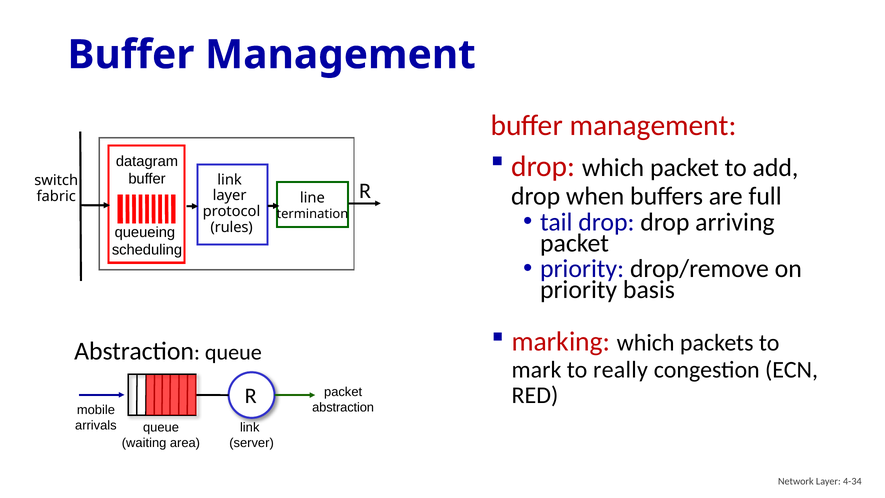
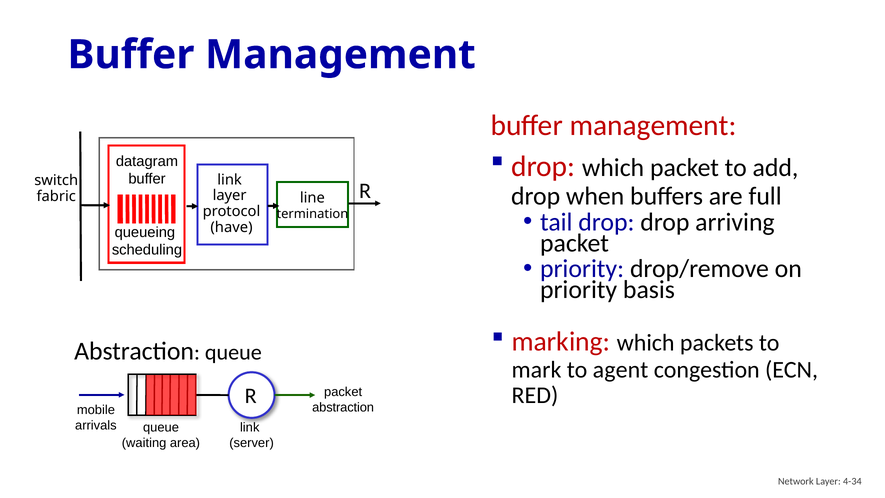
rules: rules -> have
really: really -> agent
